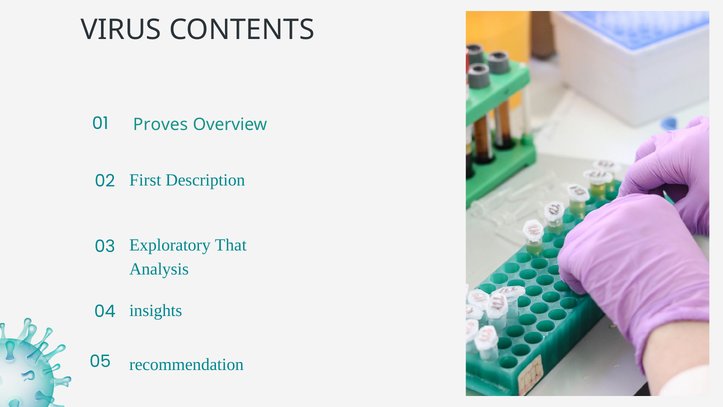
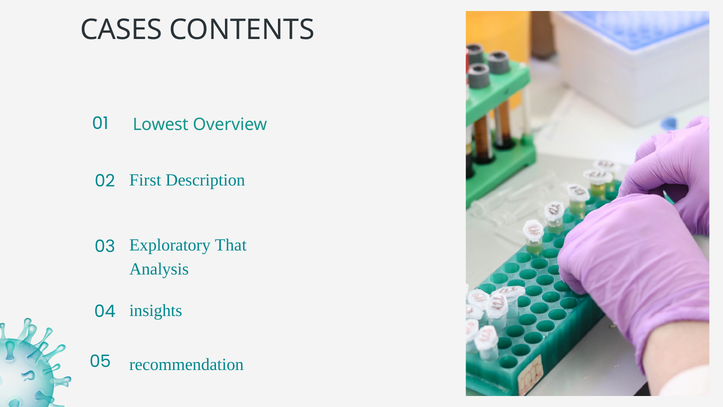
VIRUS: VIRUS -> CASES
Proves: Proves -> Lowest
